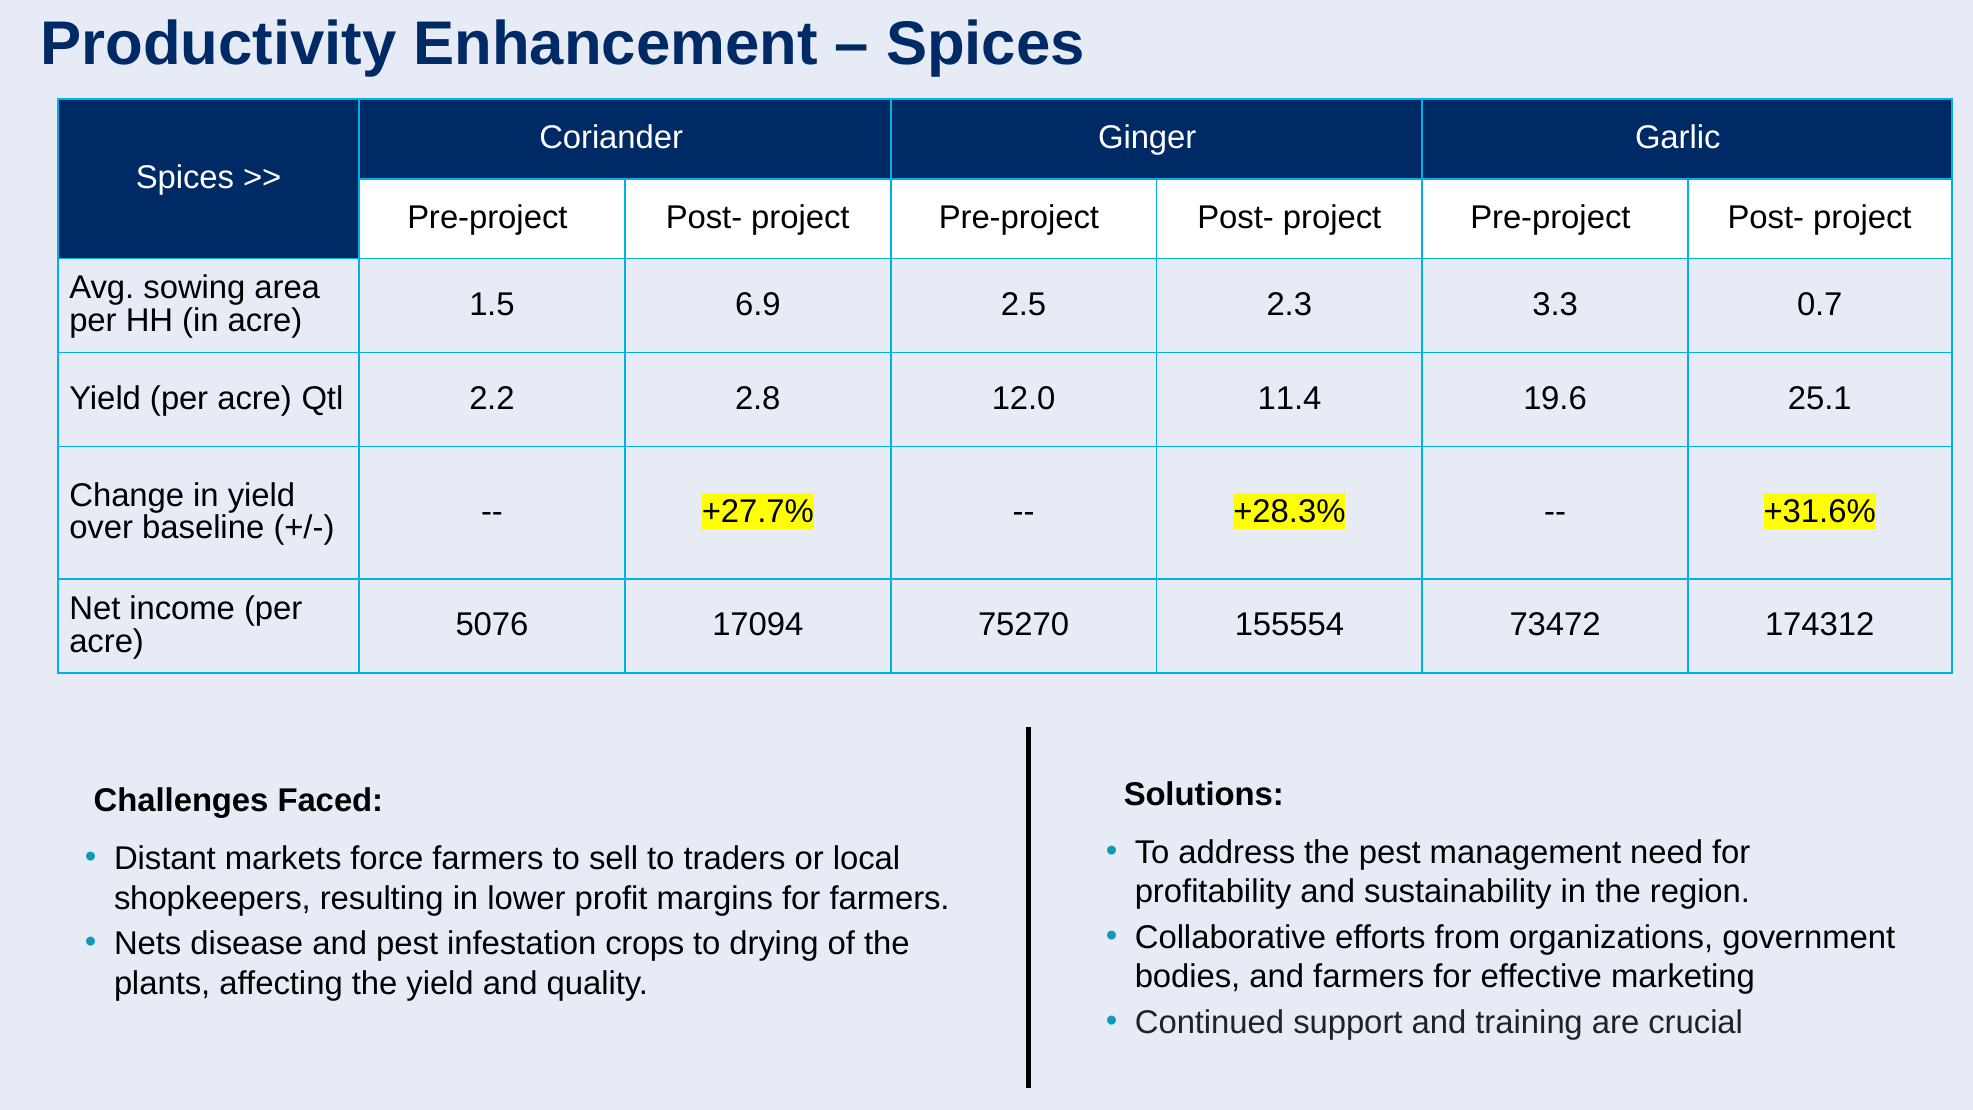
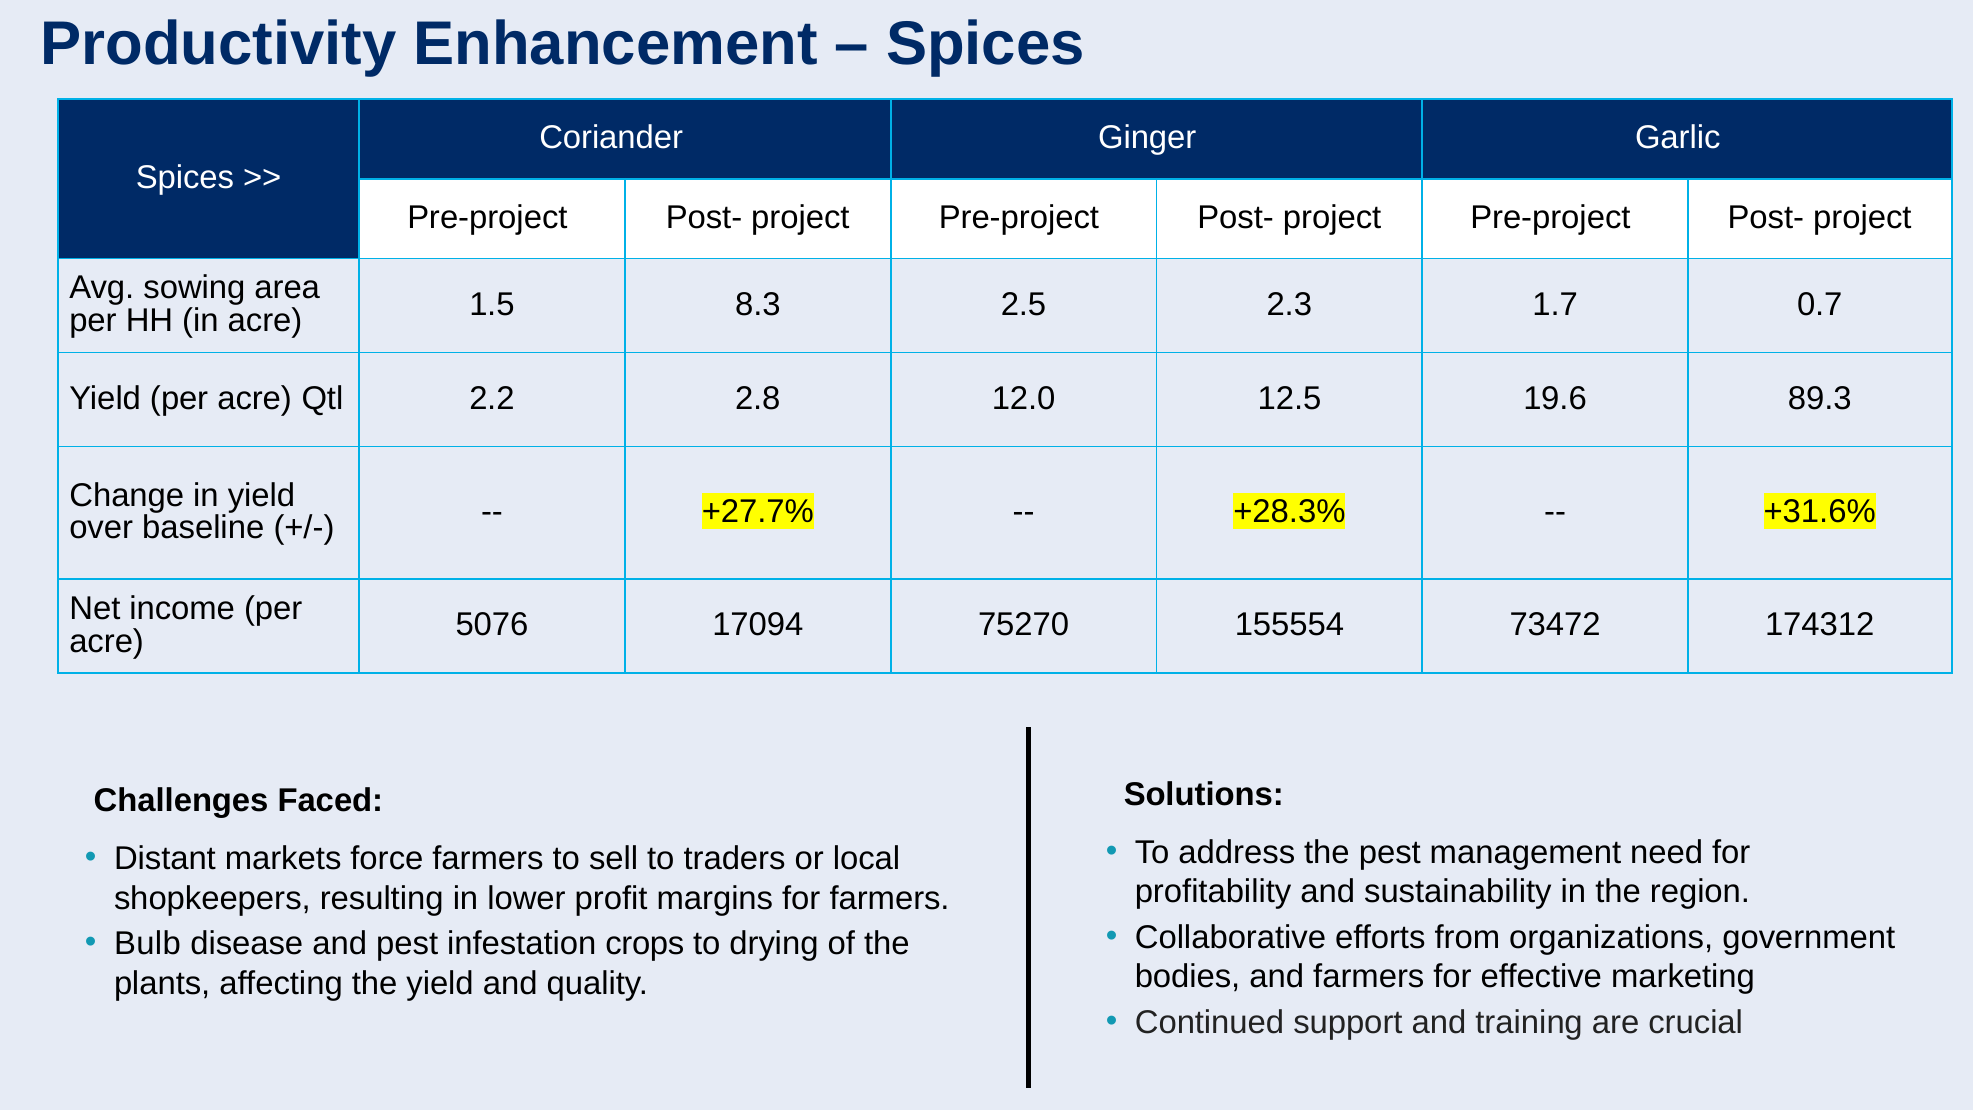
6.9: 6.9 -> 8.3
3.3: 3.3 -> 1.7
11.4: 11.4 -> 12.5
25.1: 25.1 -> 89.3
Nets: Nets -> Bulb
